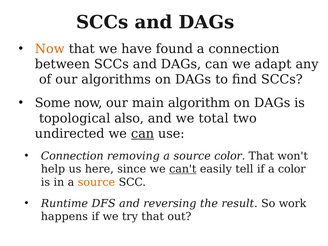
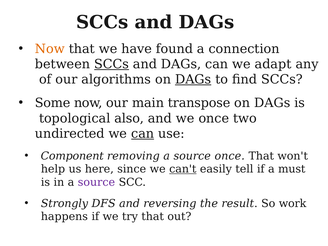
SCCs at (112, 64) underline: none -> present
DAGs at (193, 79) underline: none -> present
algorithm: algorithm -> transpose
we total: total -> once
Connection at (72, 156): Connection -> Component
source color: color -> once
a color: color -> must
source at (96, 182) colour: orange -> purple
Runtime: Runtime -> Strongly
